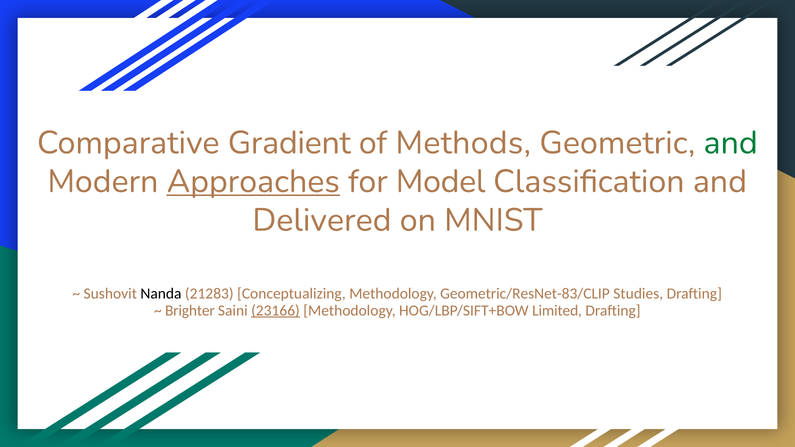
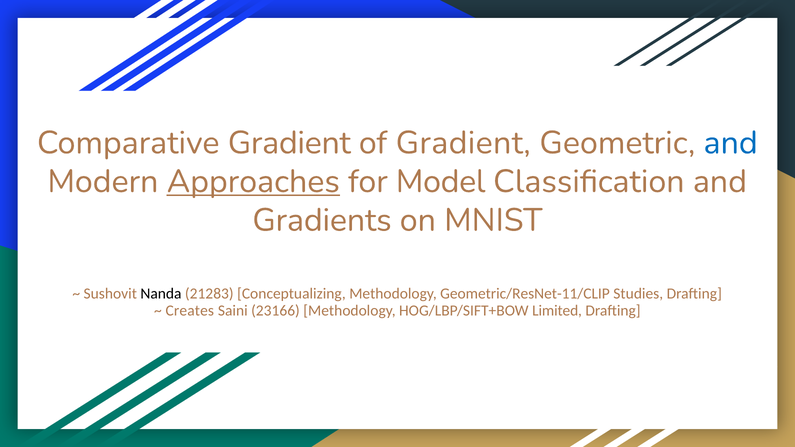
of Methods: Methods -> Gradient
and at (731, 143) colour: green -> blue
Delivered: Delivered -> Gradients
Geometric/ResNet-83/CLIP: Geometric/ResNet-83/CLIP -> Geometric/ResNet-11/CLIP
Brighter: Brighter -> Creates
23166 underline: present -> none
